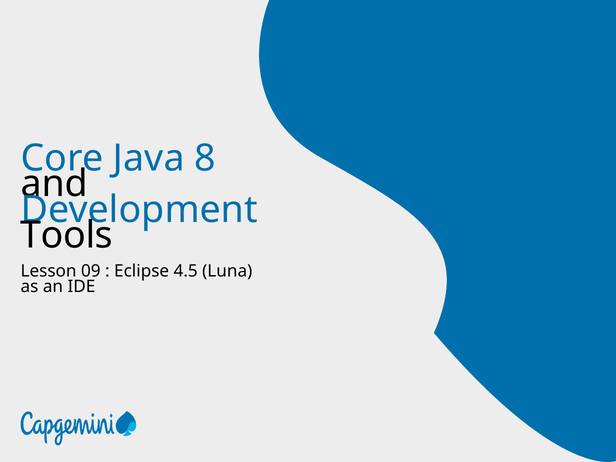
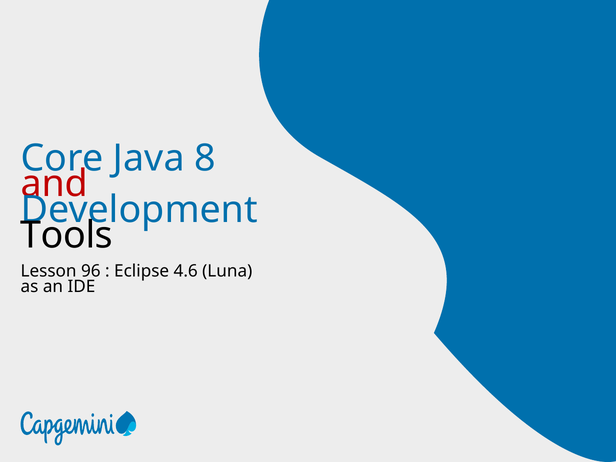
and colour: black -> red
09: 09 -> 96
4.5: 4.5 -> 4.6
